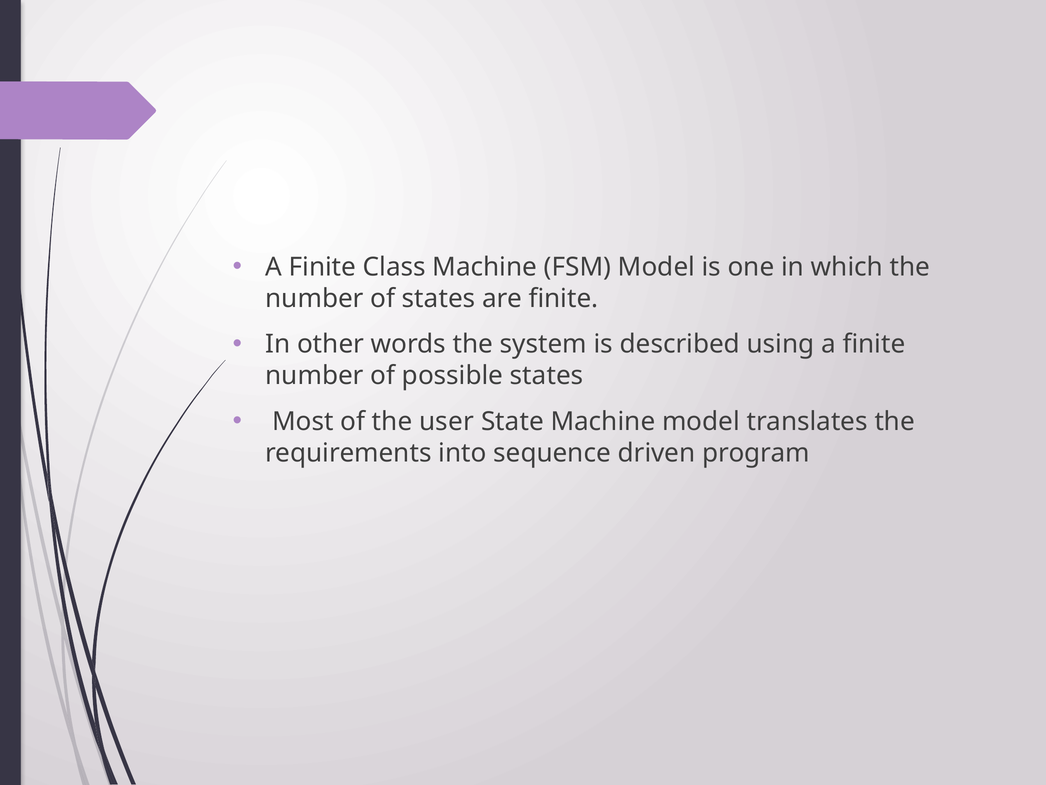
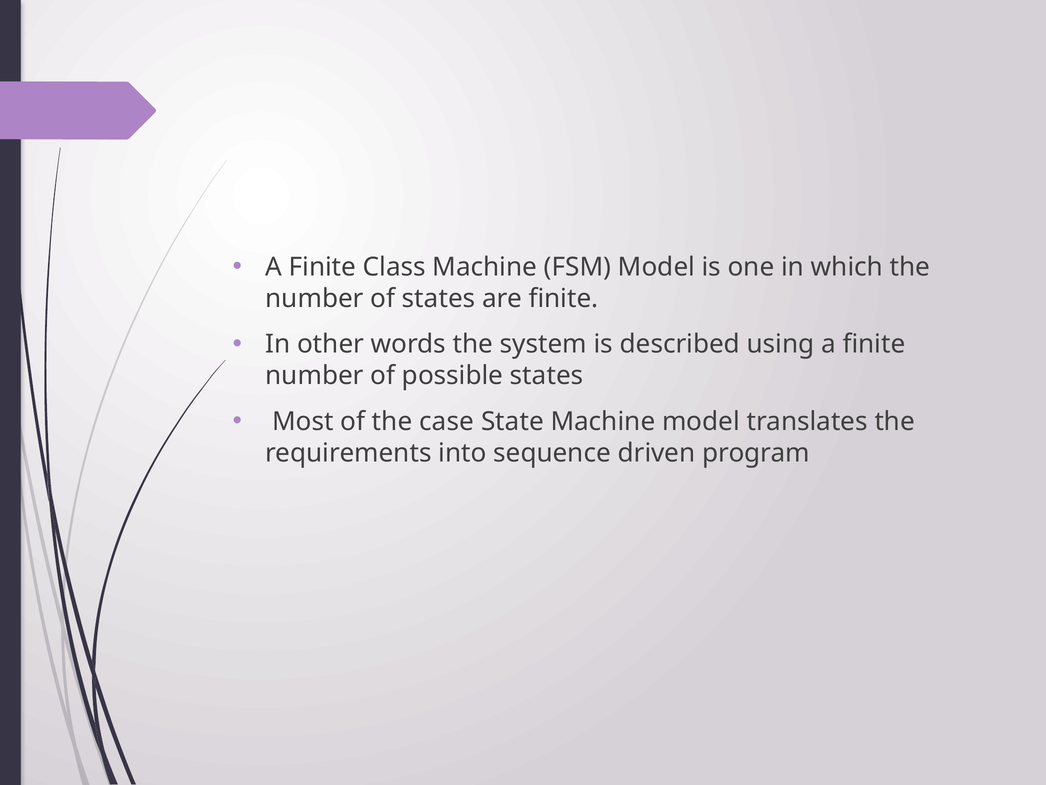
user: user -> case
